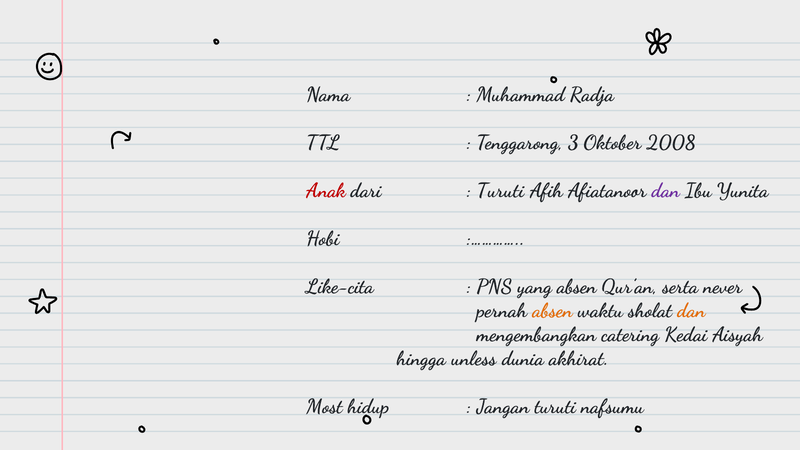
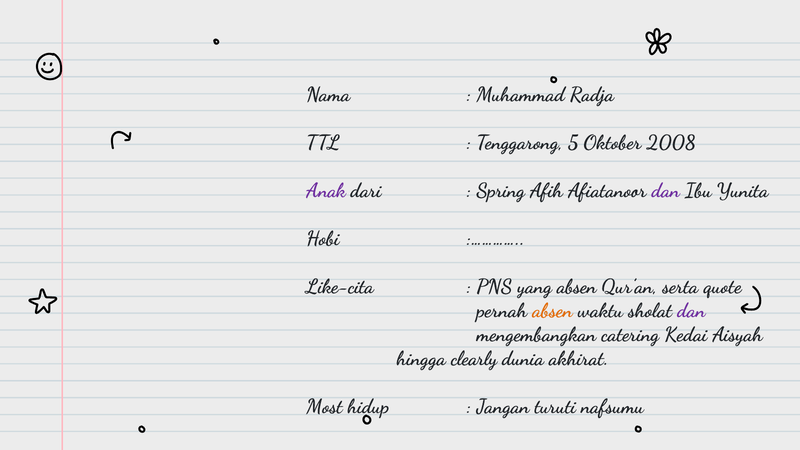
3: 3 -> 5
Anak colour: red -> purple
Turuti at (500, 190): Turuti -> Spring
never: never -> quote
dan at (691, 310) colour: orange -> purple
unless: unless -> clearly
